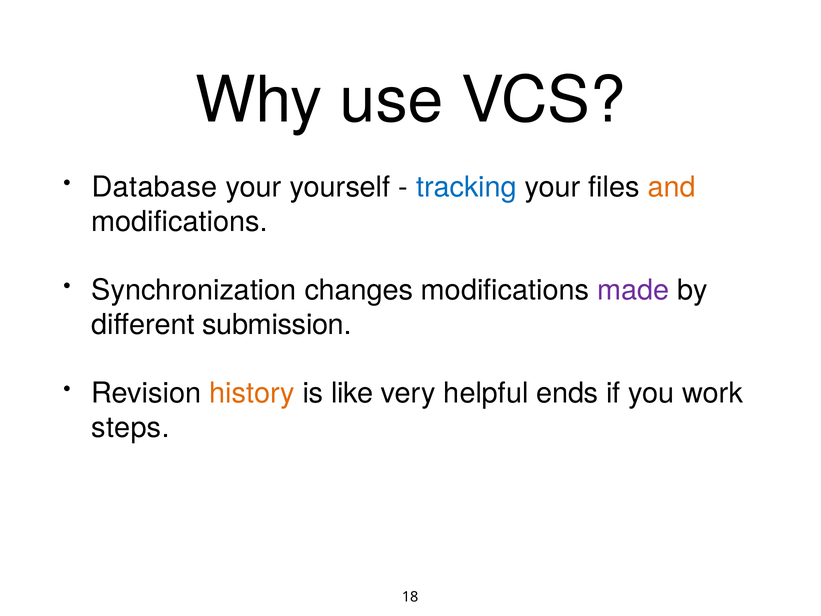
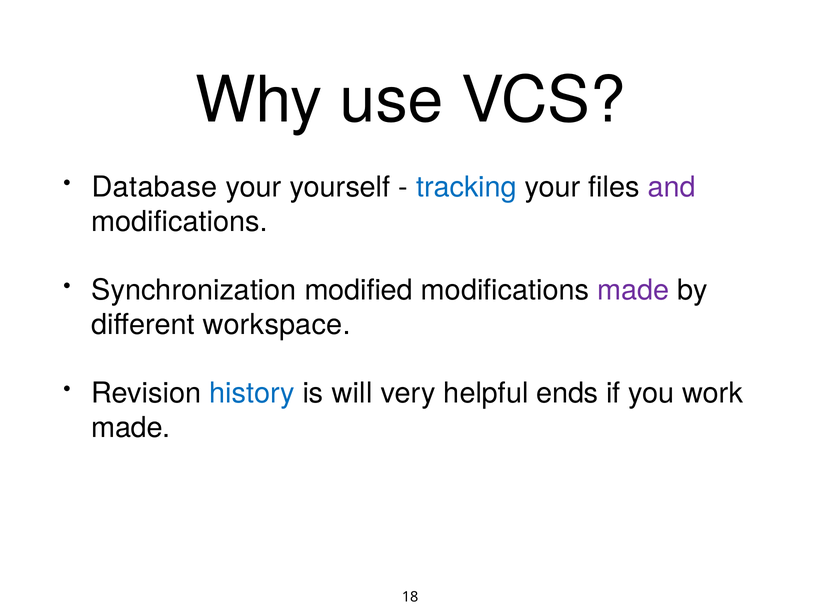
and colour: orange -> purple
changes: changes -> modified
submission: submission -> workspace
history colour: orange -> blue
like: like -> will
steps at (131, 427): steps -> made
